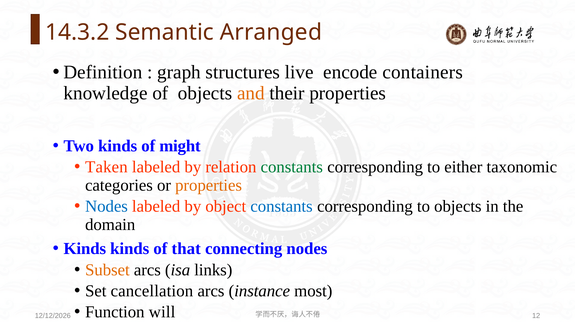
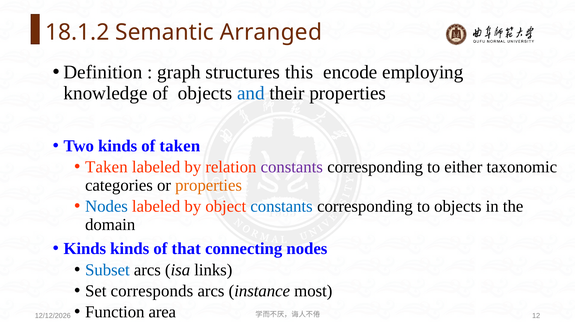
14.3.2: 14.3.2 -> 18.1.2
live: live -> this
containers: containers -> employing
and colour: orange -> blue
of might: might -> taken
constants at (292, 167) colour: green -> purple
Subset colour: orange -> blue
cancellation: cancellation -> corresponds
will: will -> area
